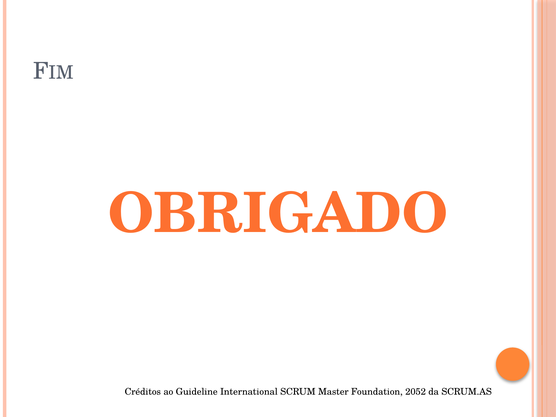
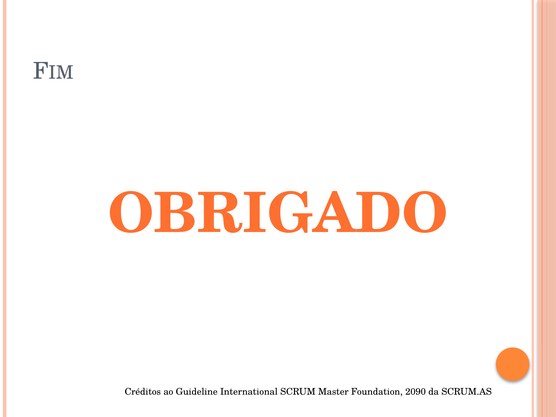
2052: 2052 -> 2090
